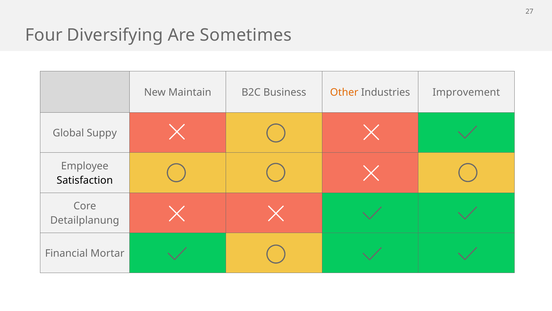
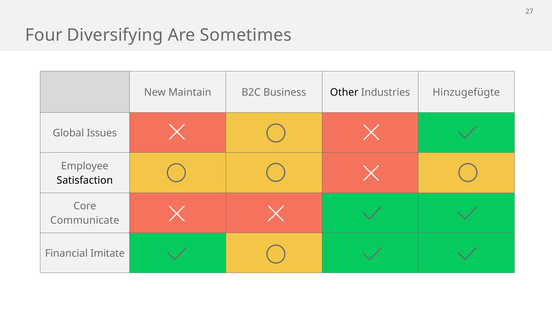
Other colour: orange -> black
Improvement: Improvement -> Hinzugefügte
Suppy: Suppy -> Issues
Detailplanung: Detailplanung -> Communicate
Mortar: Mortar -> Imitate
